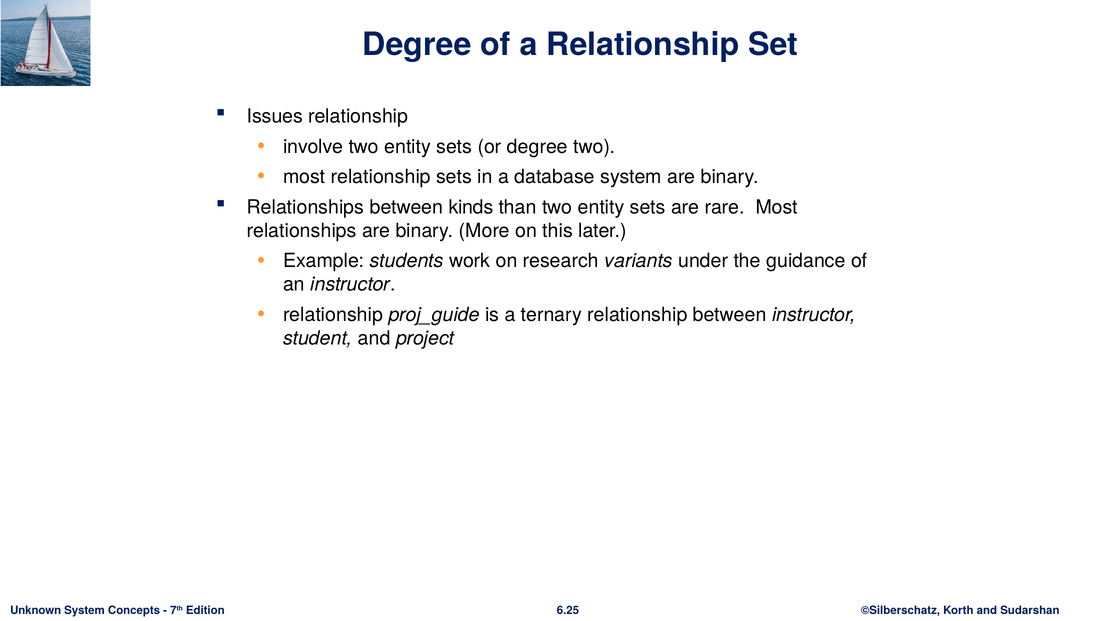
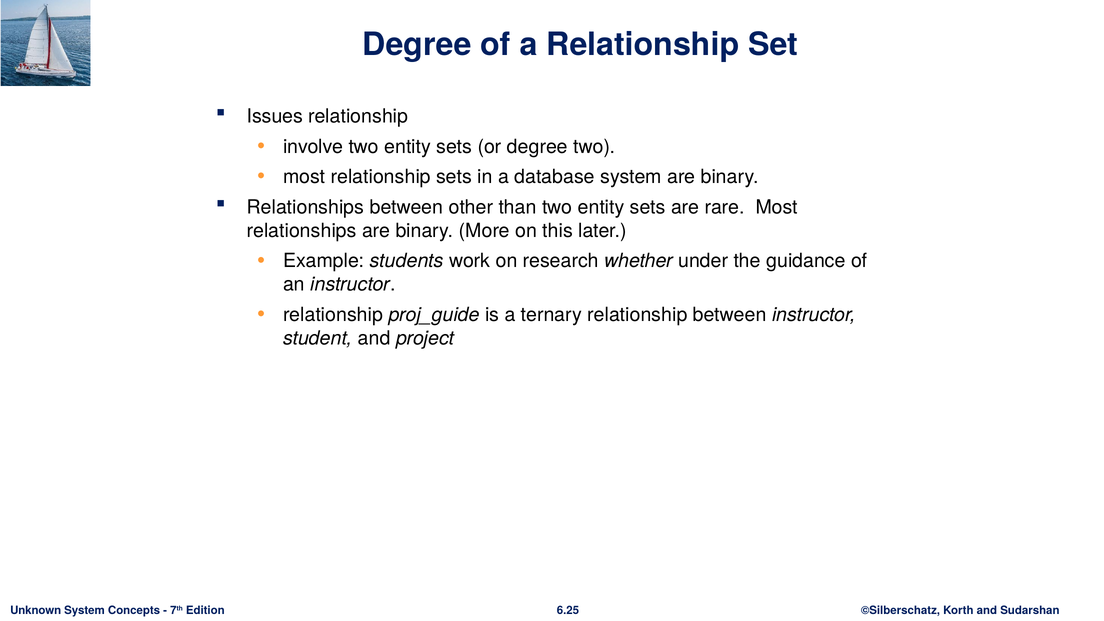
kinds: kinds -> other
variants: variants -> whether
